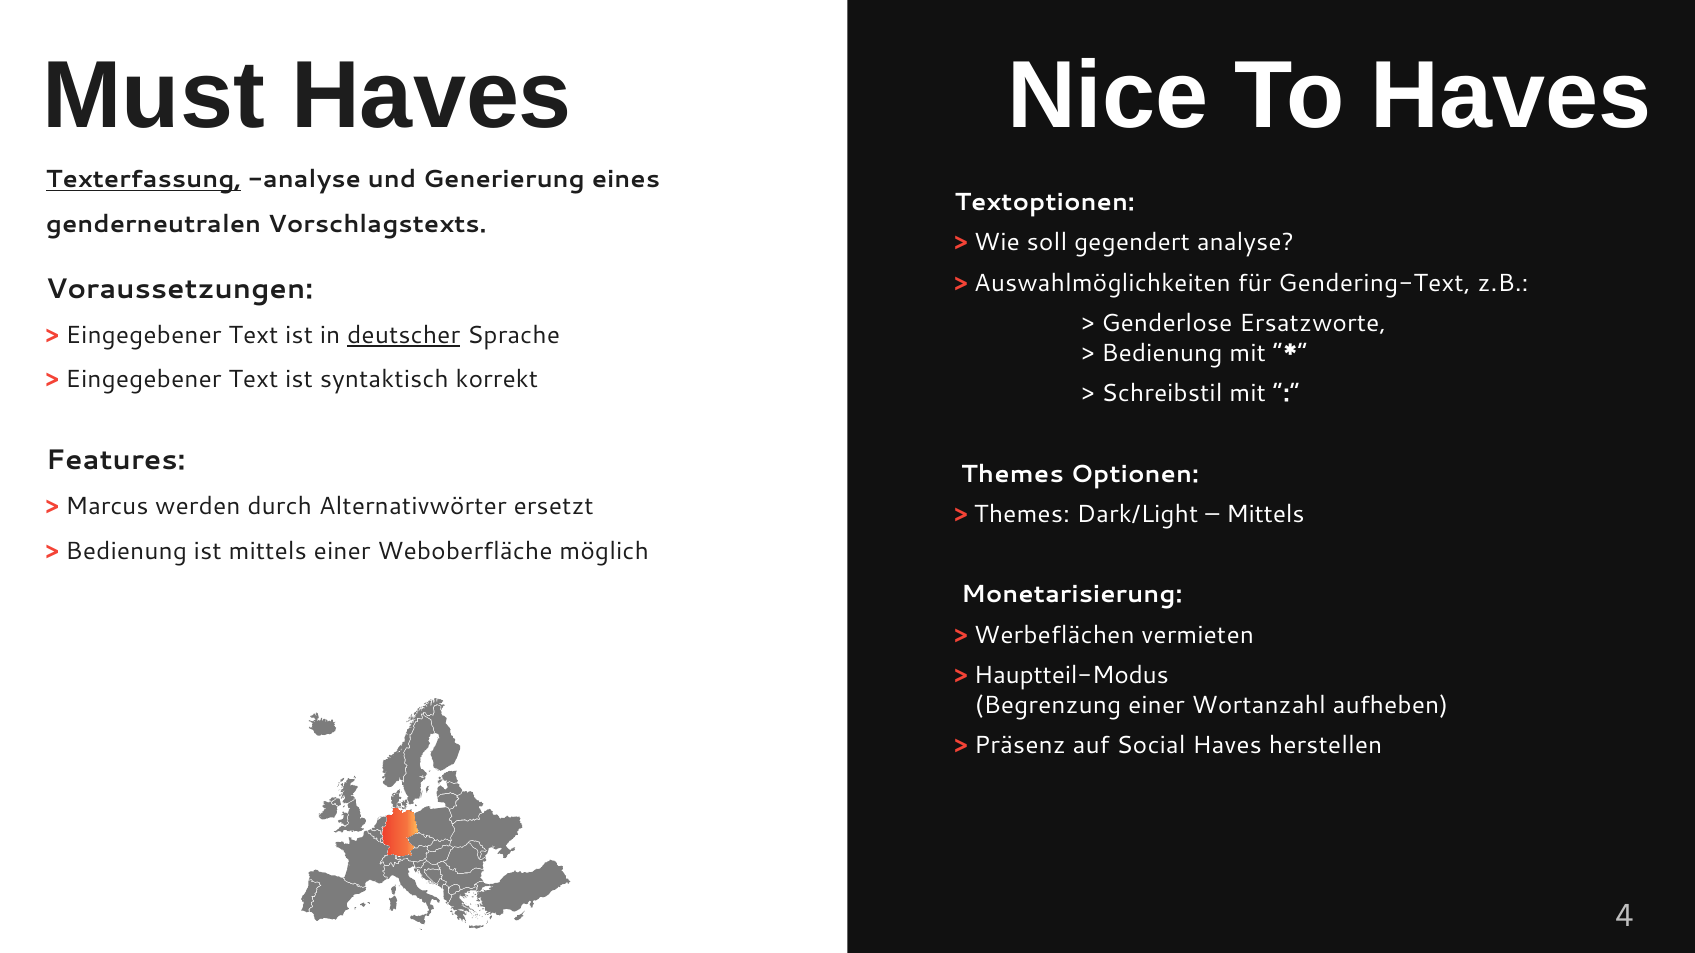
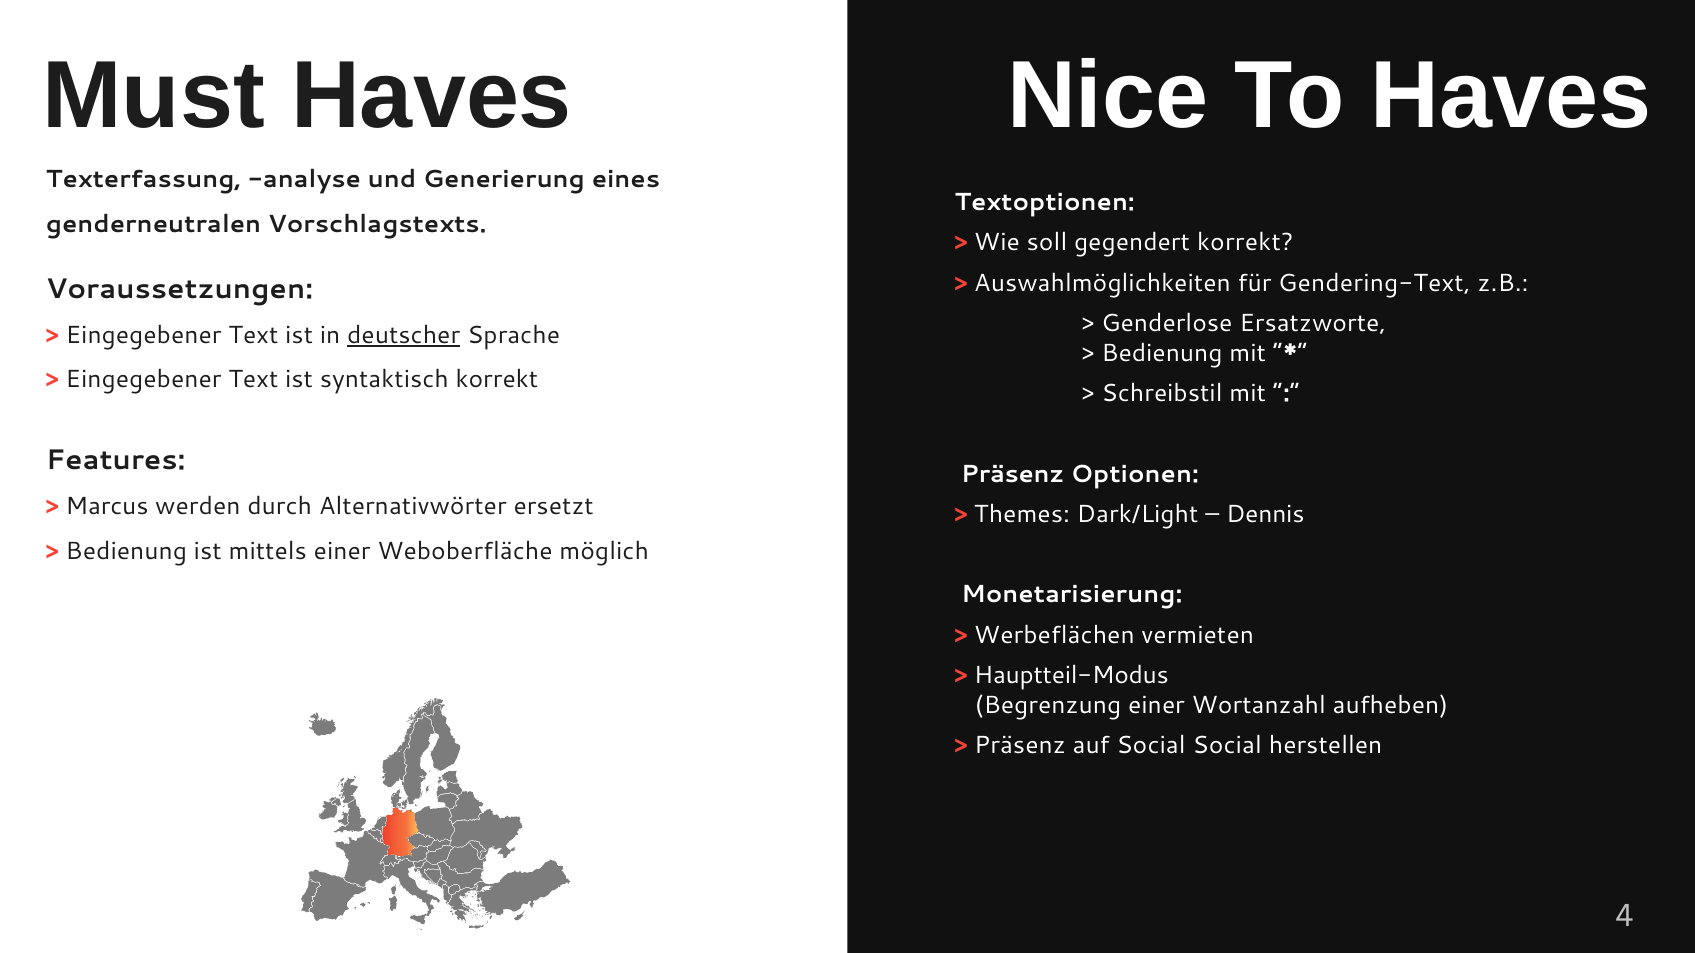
Texterfassung underline: present -> none
gegendert analyse: analyse -> korrekt
Themes at (1012, 474): Themes -> Präsenz
Mittels at (1265, 514): Mittels -> Dennis
Social Haves: Haves -> Social
